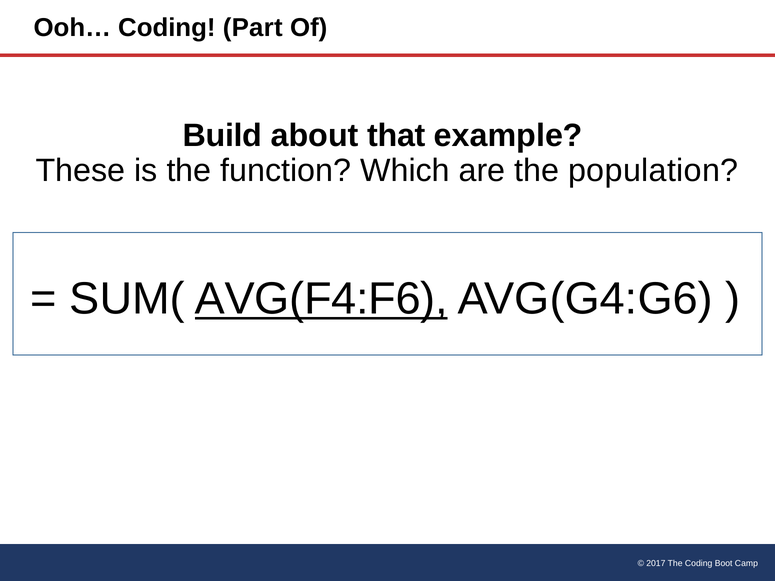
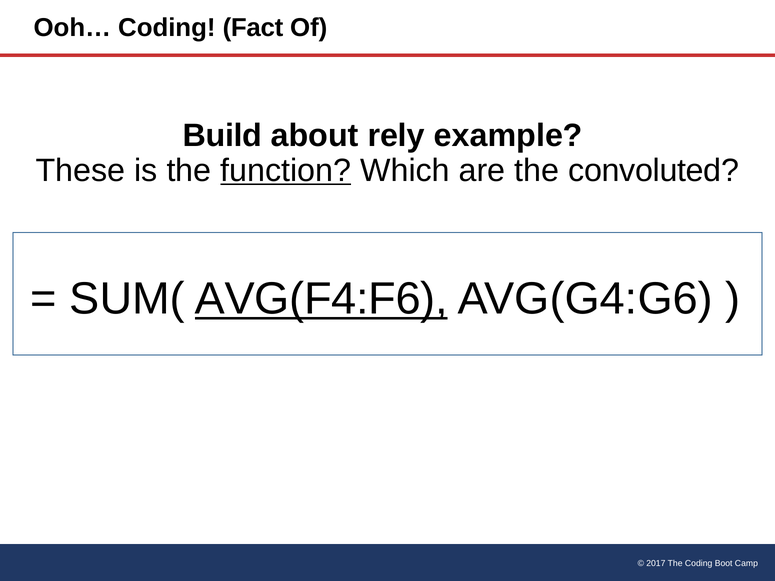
Part: Part -> Fact
that: that -> rely
function underline: none -> present
population: population -> convoluted
